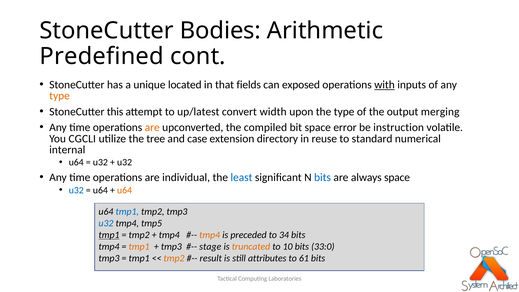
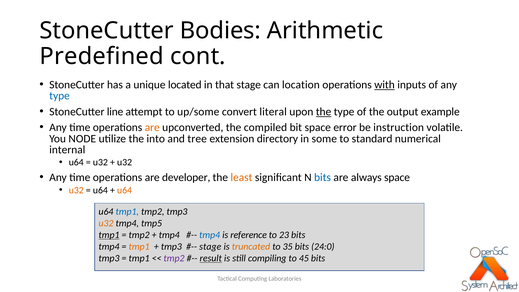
that fields: fields -> stage
exposed: exposed -> location
type at (60, 96) colour: orange -> blue
this: this -> line
up/latest: up/latest -> up/some
width: width -> literal
the at (324, 112) underline: none -> present
merging: merging -> example
CGCLI: CGCLI -> NODE
tree: tree -> into
case: case -> tree
reuse: reuse -> some
individual: individual -> developer
least colour: blue -> orange
u32 at (76, 190) colour: blue -> orange
u32 at (106, 223) colour: blue -> orange
tmp4 at (210, 235) colour: orange -> blue
preceded: preceded -> reference
34: 34 -> 23
10: 10 -> 35
33:0: 33:0 -> 24:0
tmp2 at (174, 258) colour: orange -> purple
result underline: none -> present
attributes: attributes -> compiling
61: 61 -> 45
